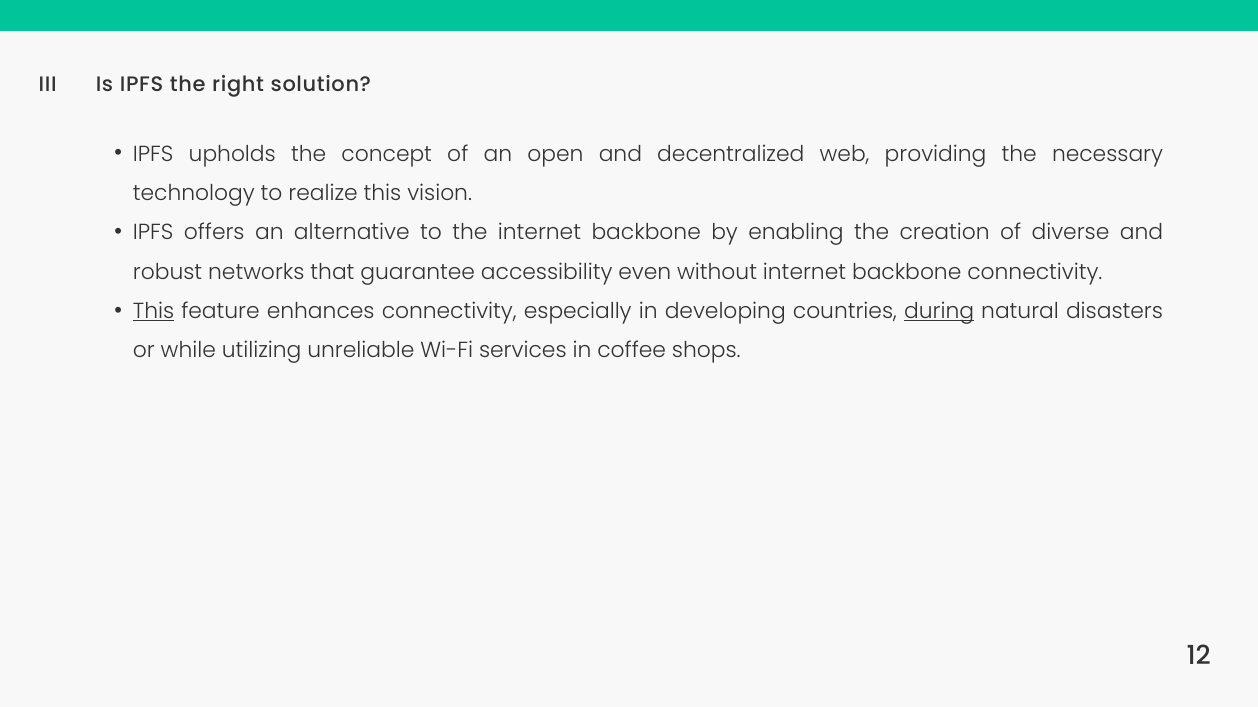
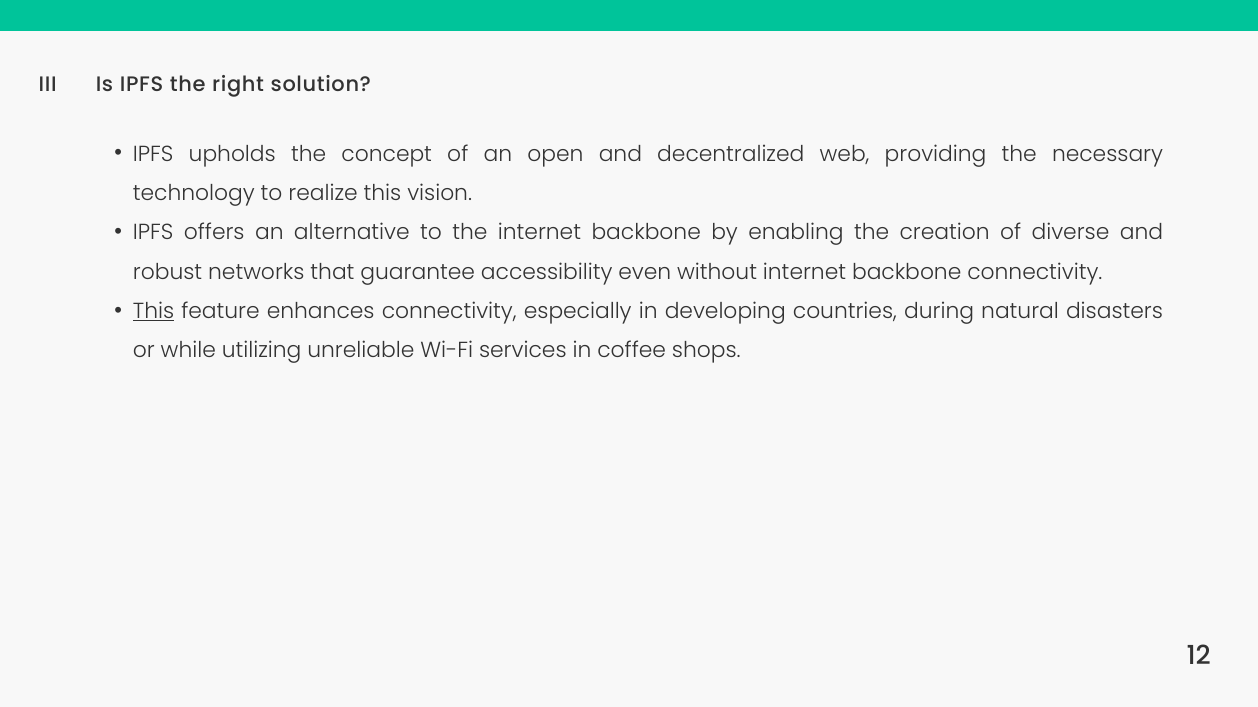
during underline: present -> none
